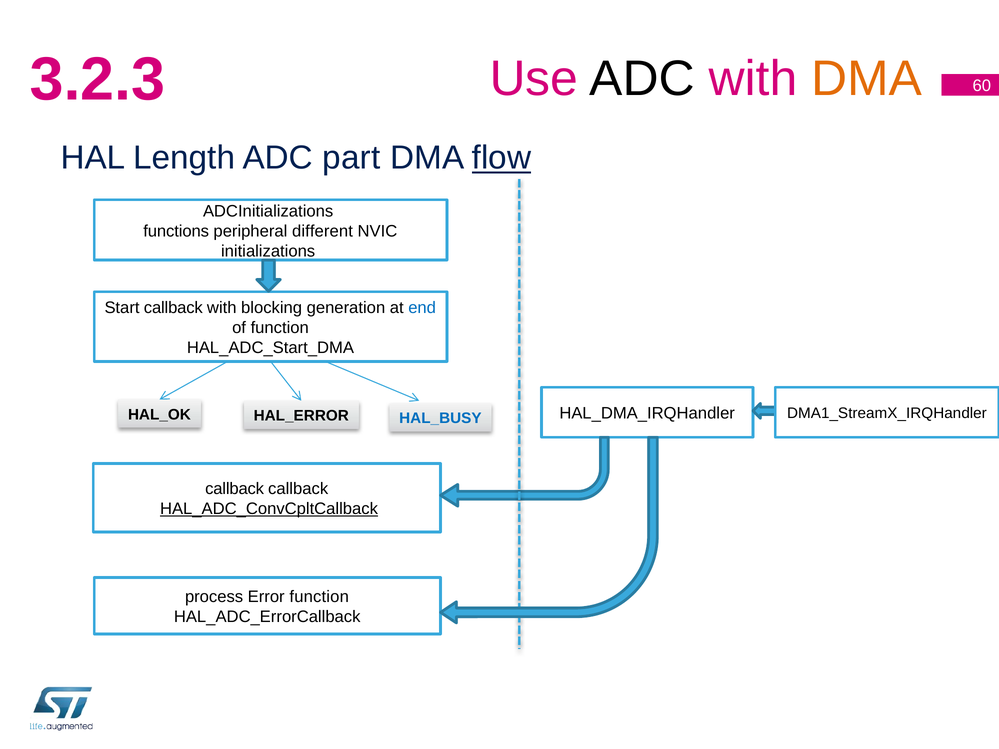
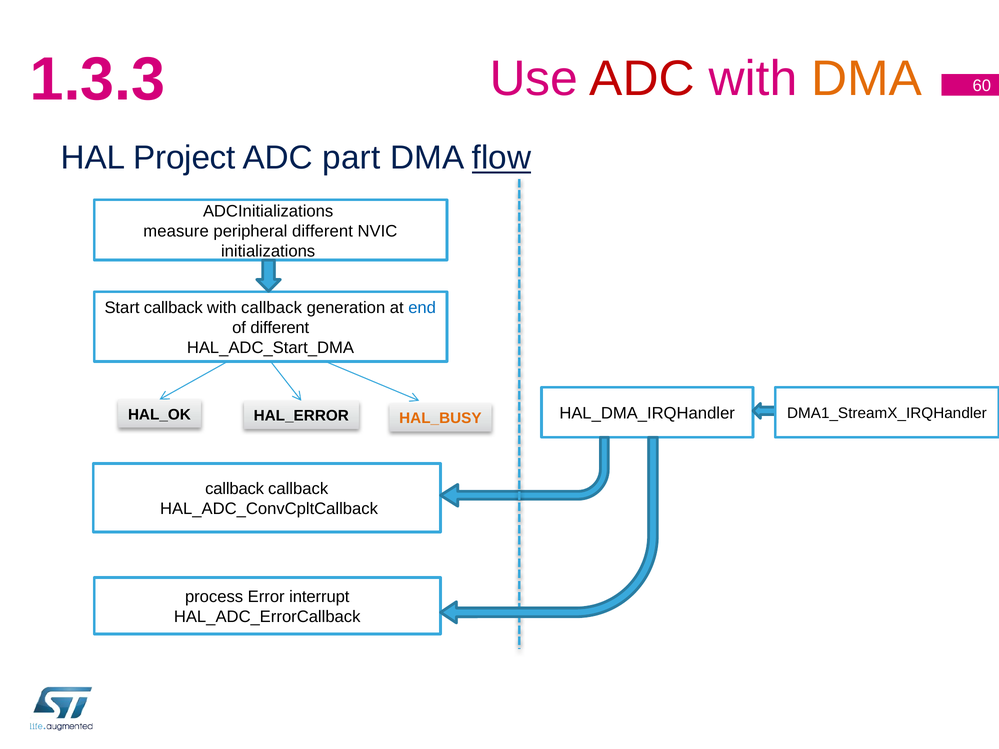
3.2.3: 3.2.3 -> 1.3.3
ADC at (642, 79) colour: black -> red
Length: Length -> Project
functions: functions -> measure
with blocking: blocking -> callback
of function: function -> different
HAL_BUSY colour: blue -> orange
HAL_ADC_ConvCpltCallback underline: present -> none
Error function: function -> interrupt
